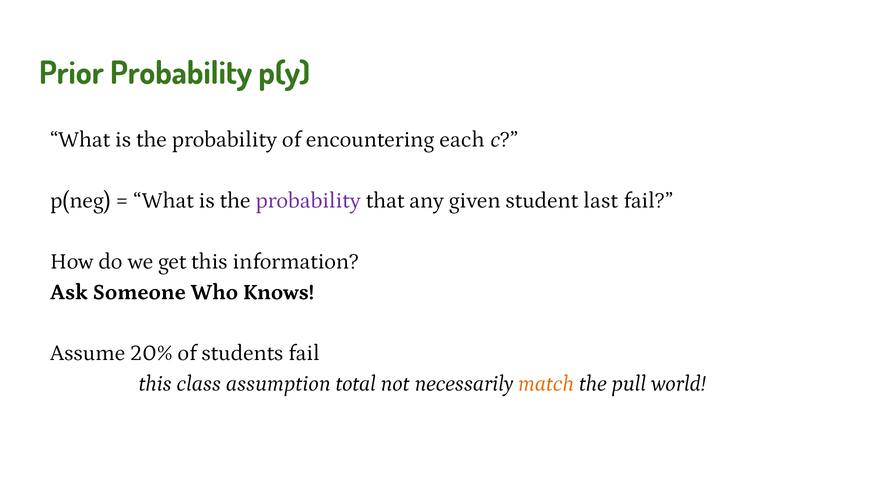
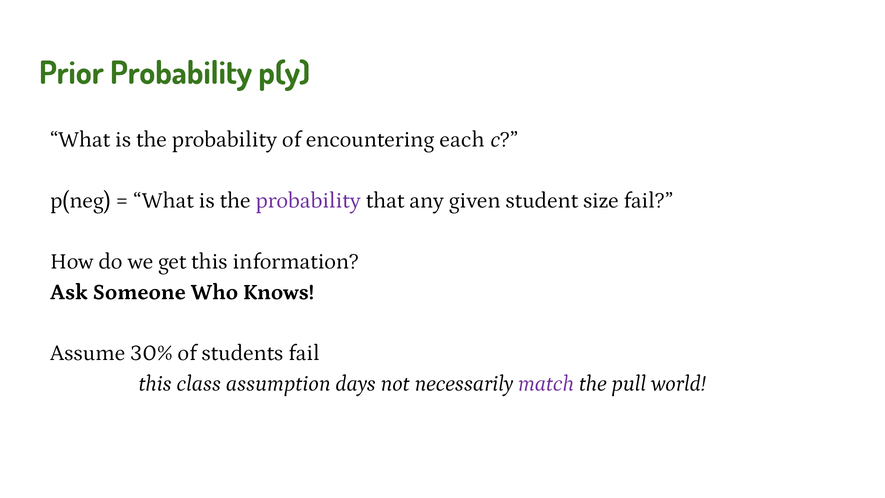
last: last -> size
20%: 20% -> 30%
total: total -> days
match colour: orange -> purple
